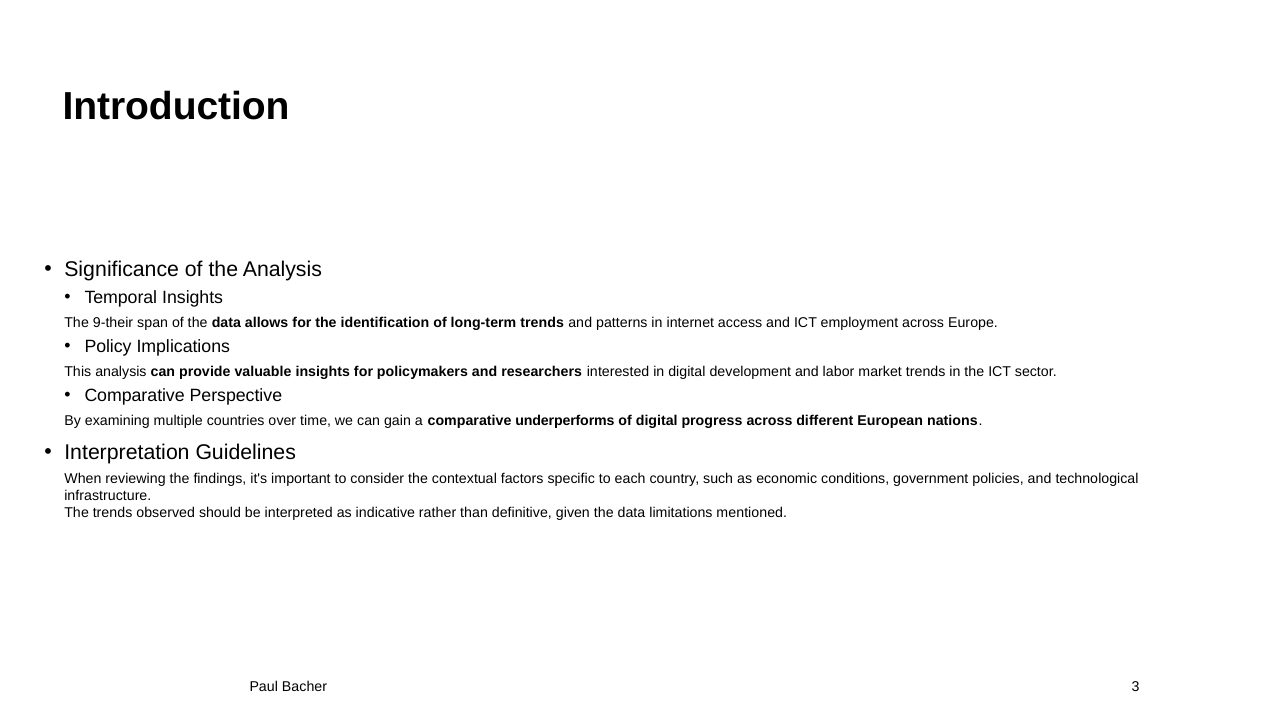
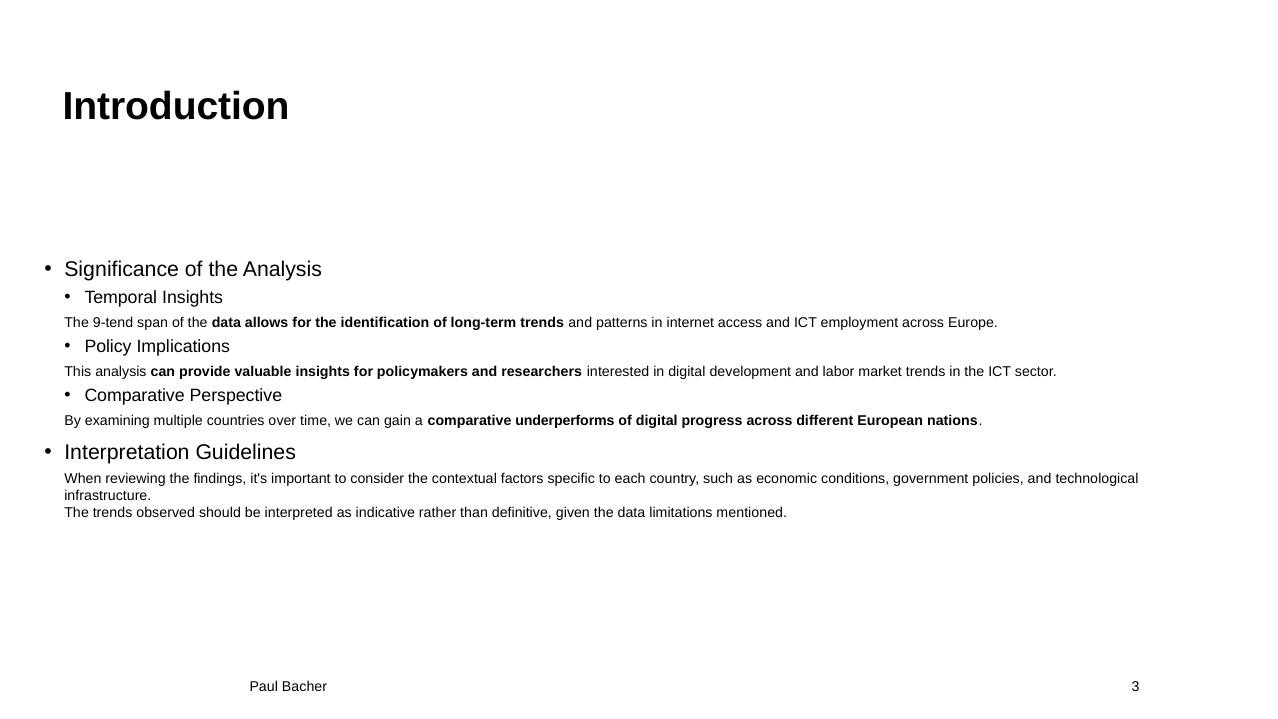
9-their: 9-their -> 9-tend
